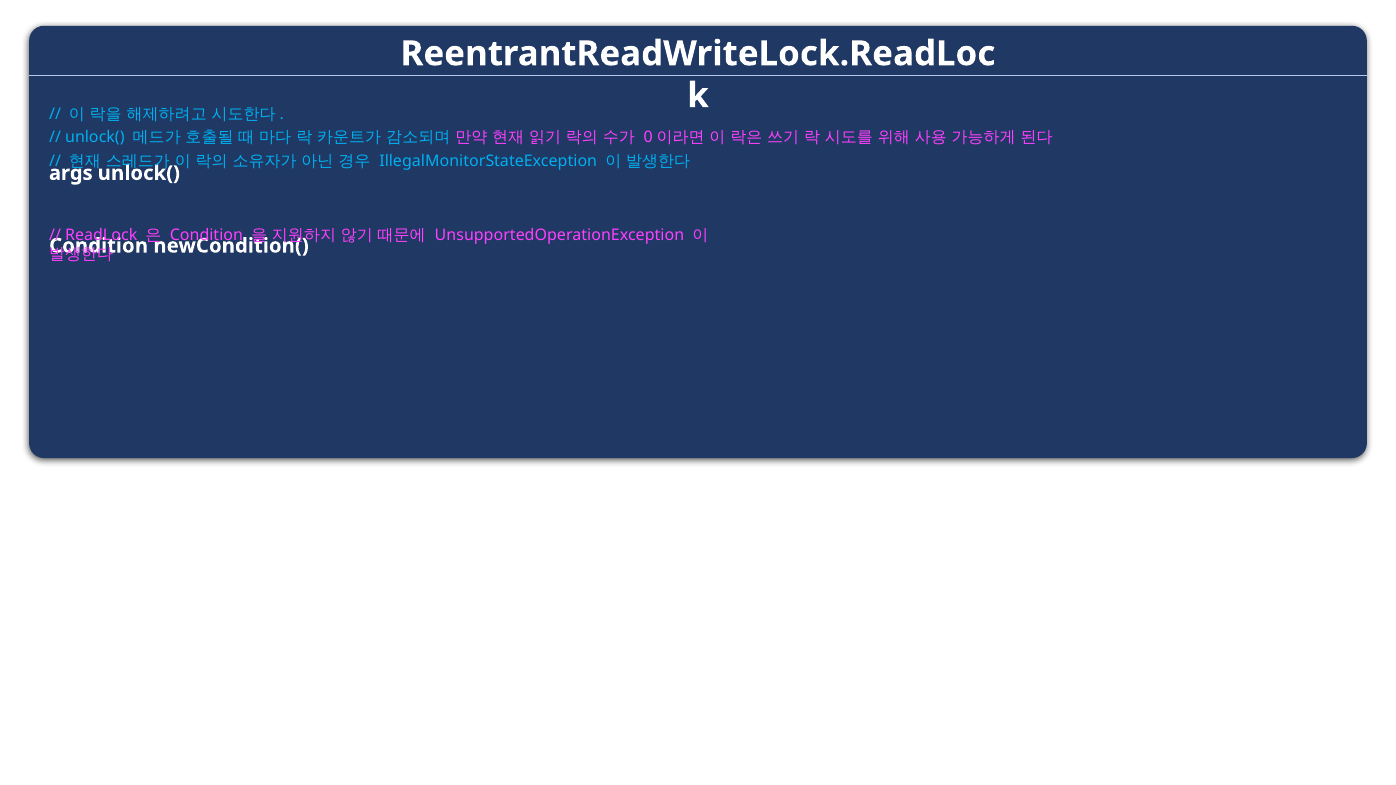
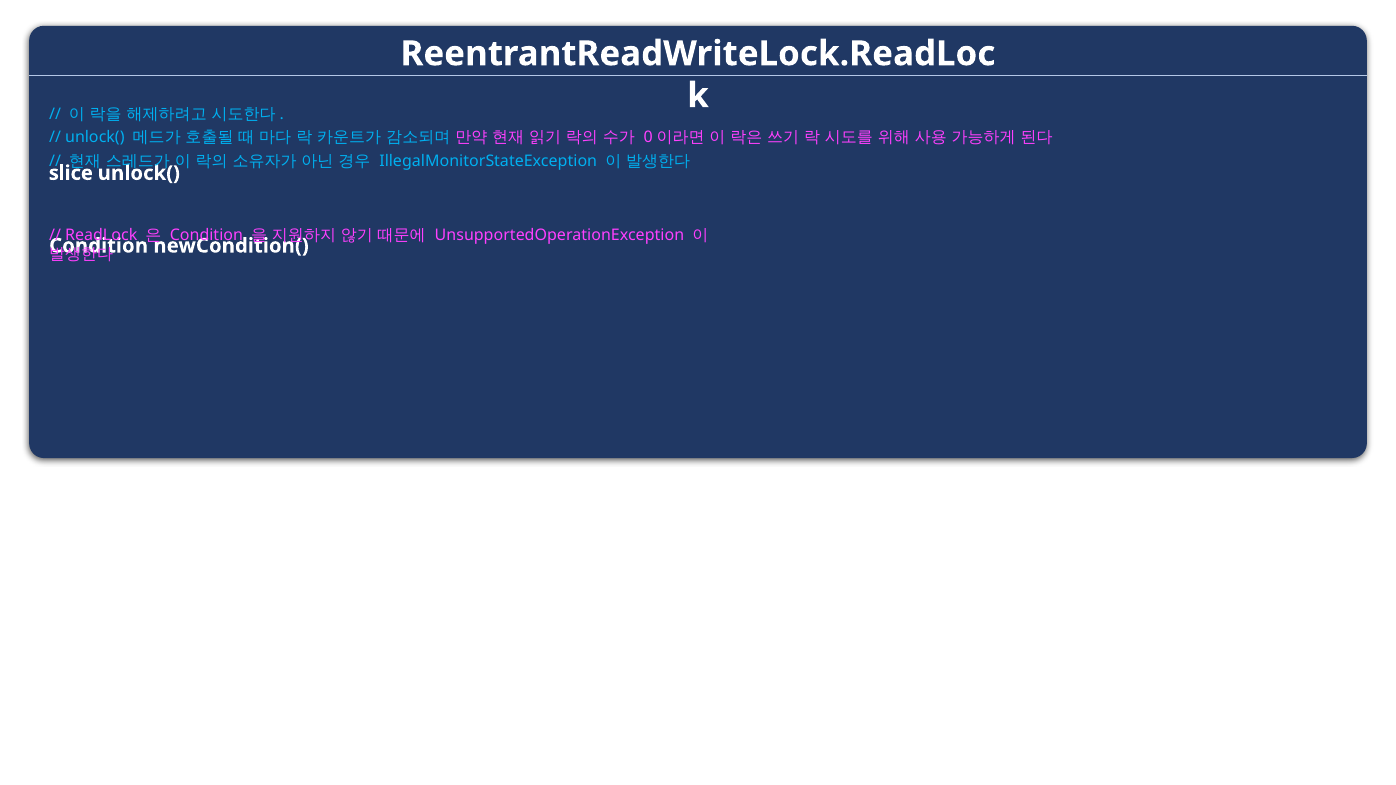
args: args -> slice
